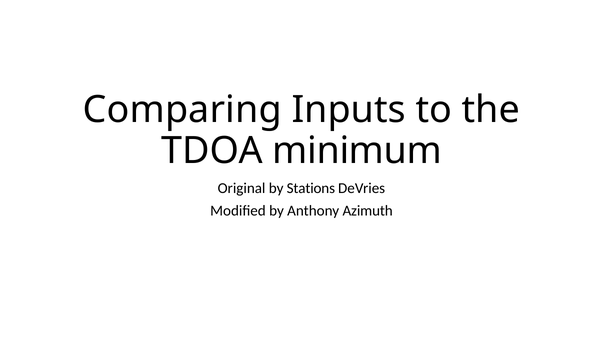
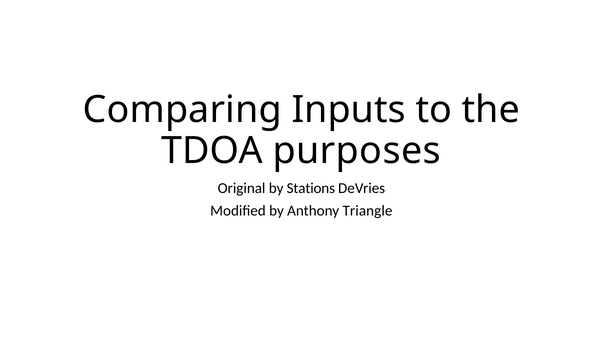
minimum: minimum -> purposes
Azimuth: Azimuth -> Triangle
